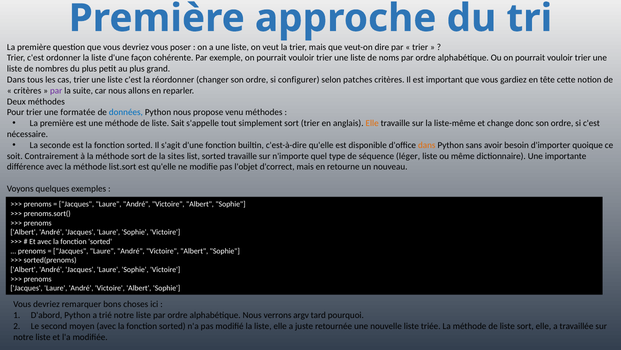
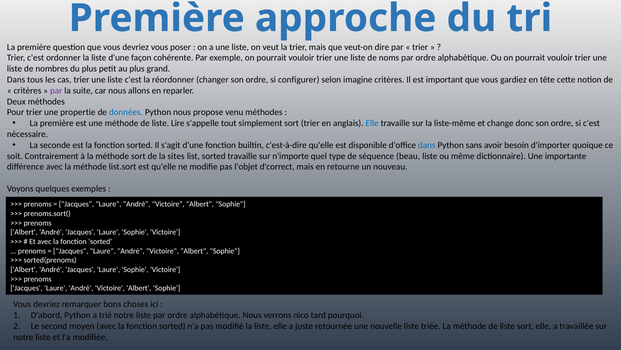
patches: patches -> imagine
formatée: formatée -> propertie
Sait: Sait -> Lire
Elle at (372, 123) colour: orange -> blue
dans at (427, 145) colour: orange -> blue
léger: léger -> beau
argv: argv -> nico
